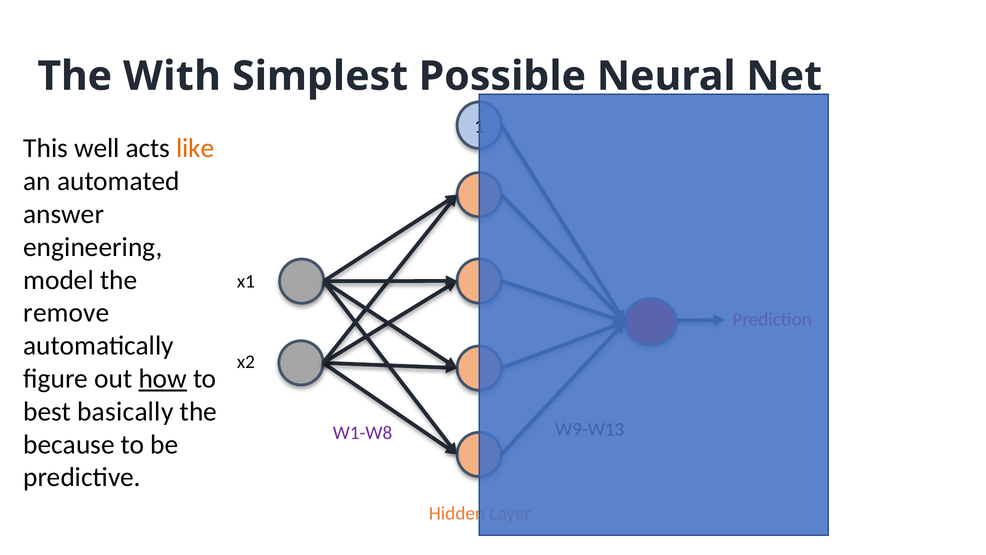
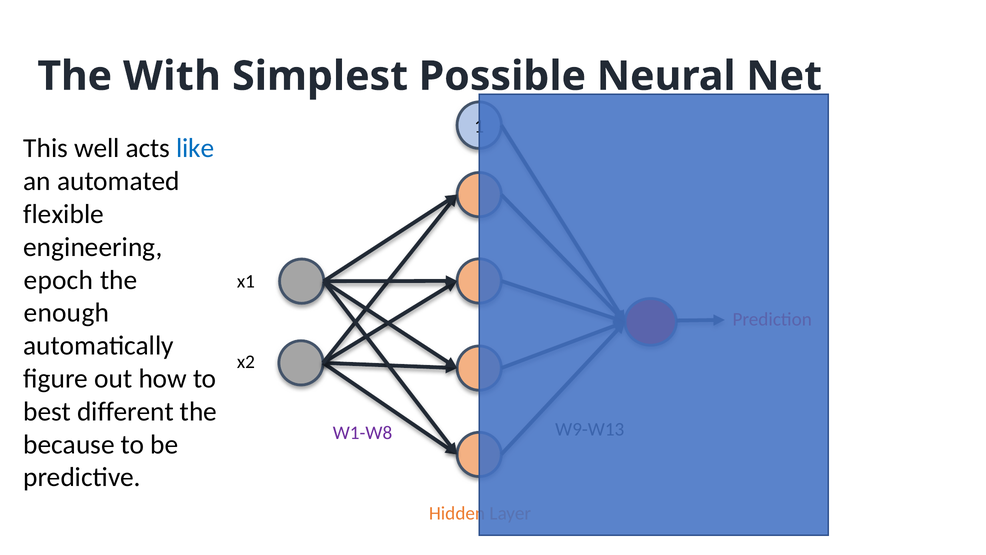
like colour: orange -> blue
answer: answer -> flexible
model: model -> epoch
remove: remove -> enough
how underline: present -> none
basically: basically -> different
